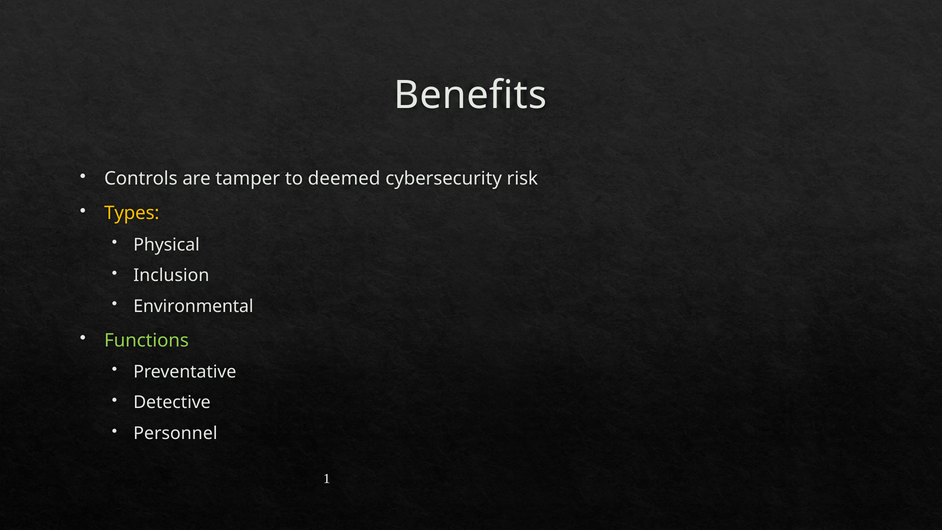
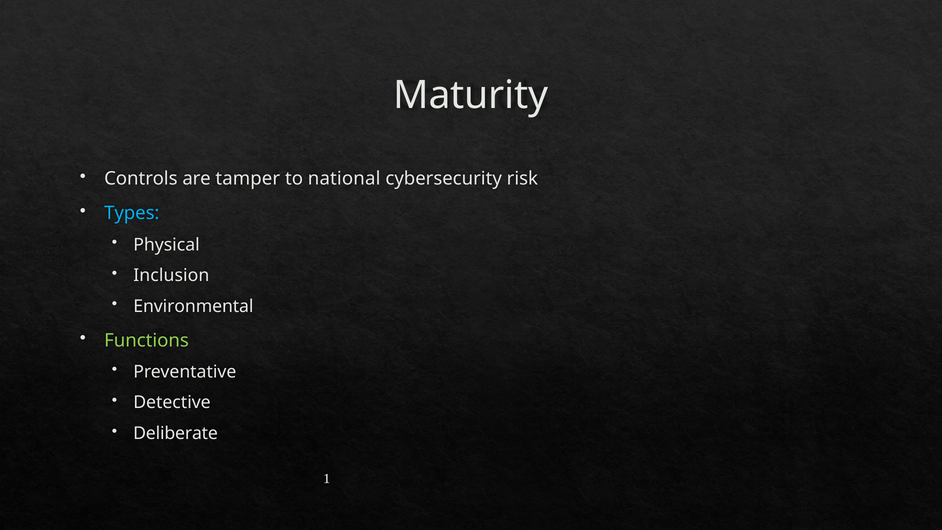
Benefits: Benefits -> Maturity
deemed: deemed -> national
Types colour: yellow -> light blue
Personnel: Personnel -> Deliberate
